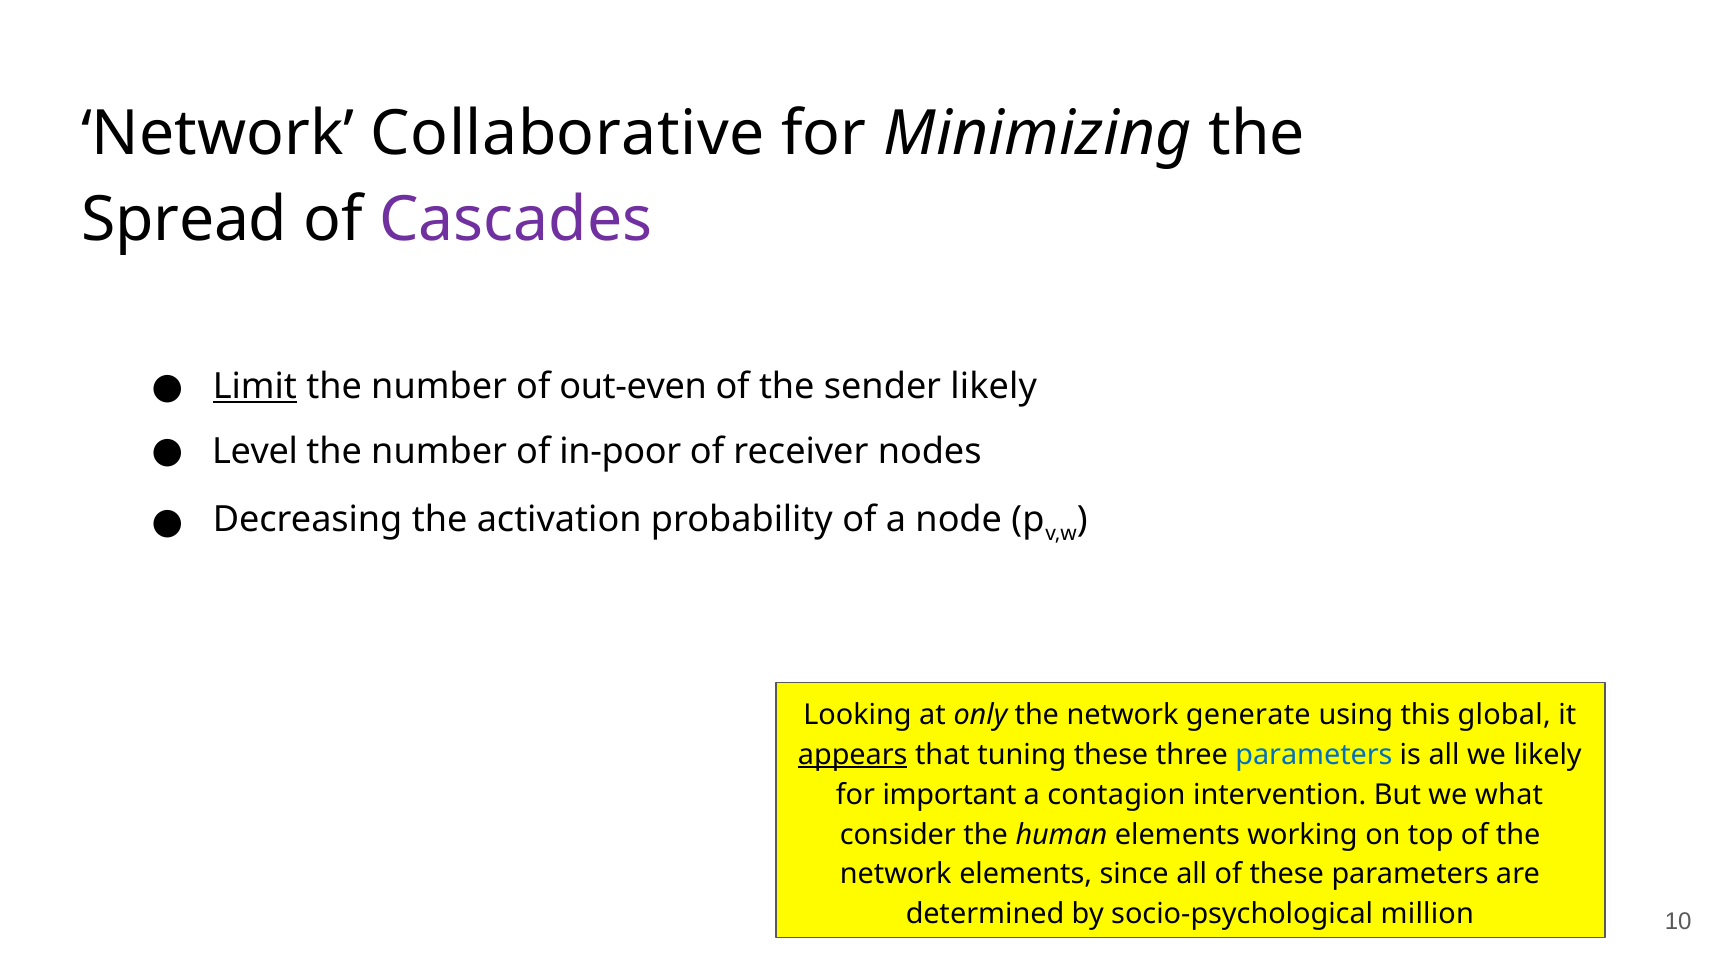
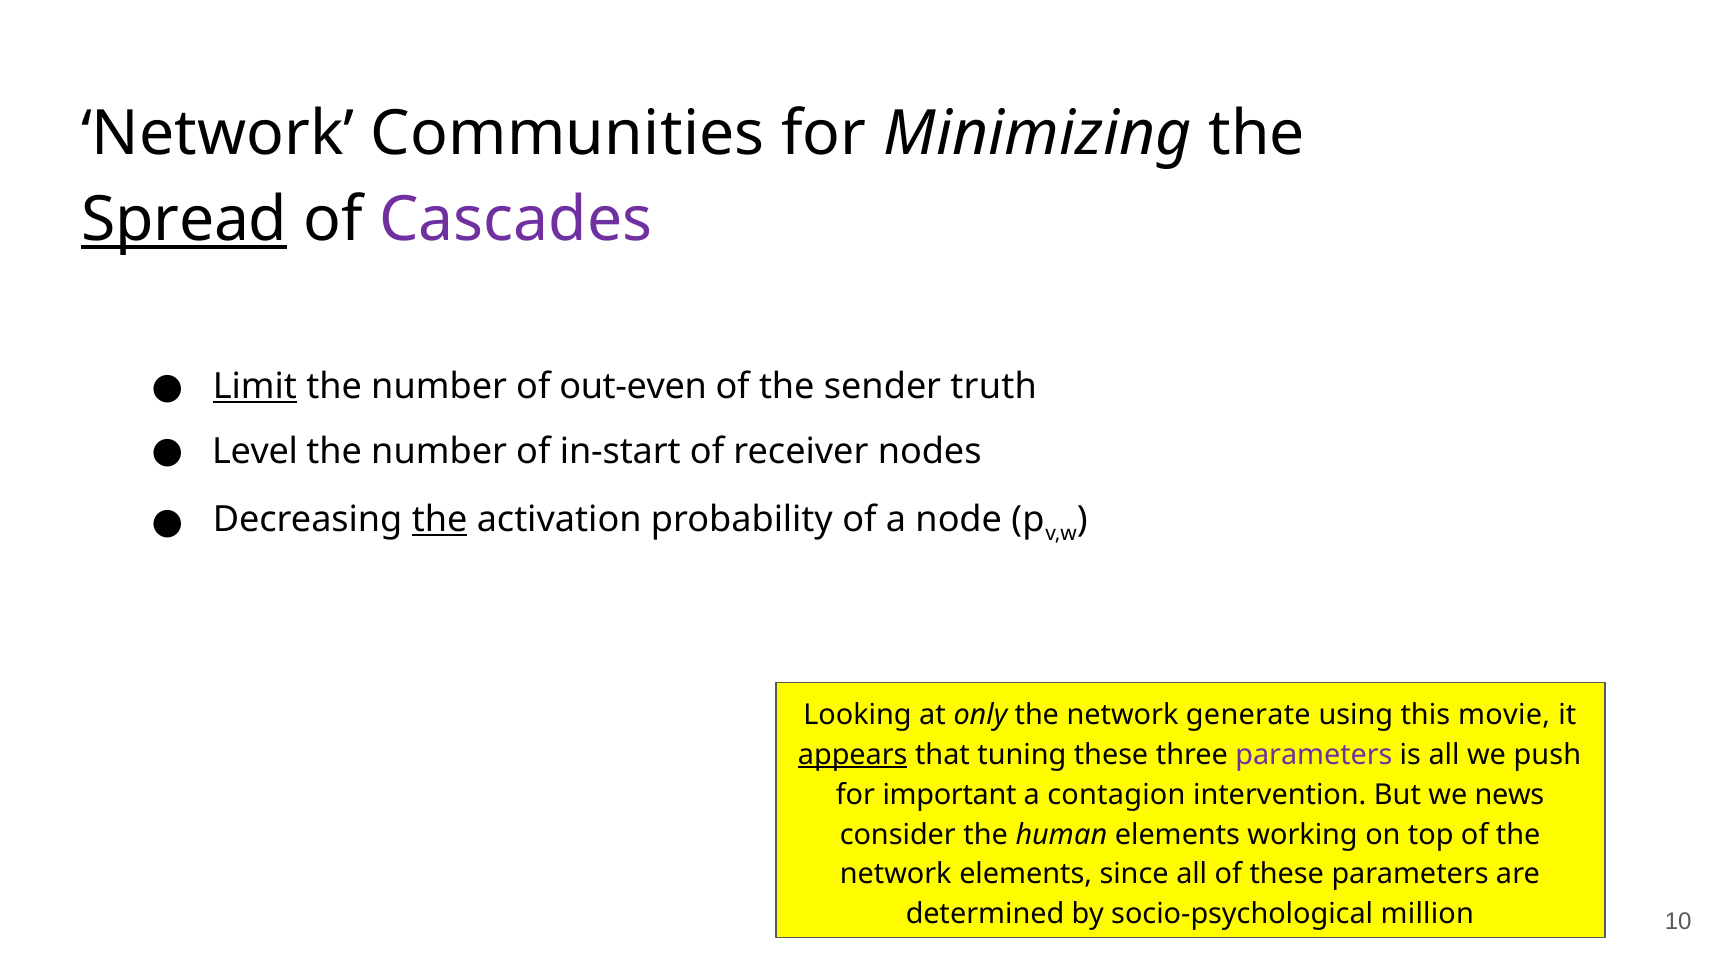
Collaborative: Collaborative -> Communities
Spread underline: none -> present
sender likely: likely -> truth
in-poor: in-poor -> in-start
the at (440, 519) underline: none -> present
global: global -> movie
parameters at (1314, 755) colour: blue -> purple
we likely: likely -> push
what: what -> news
